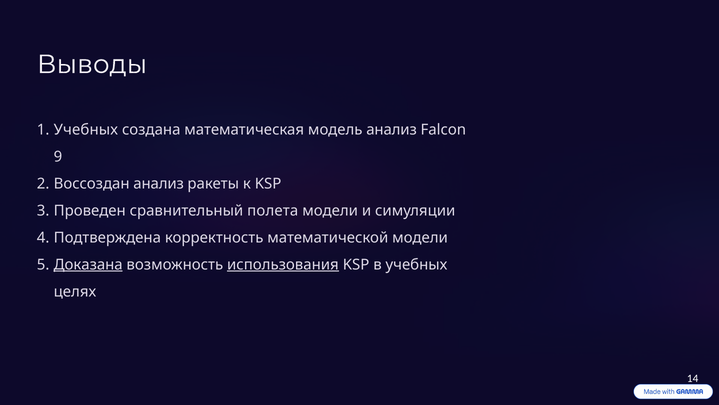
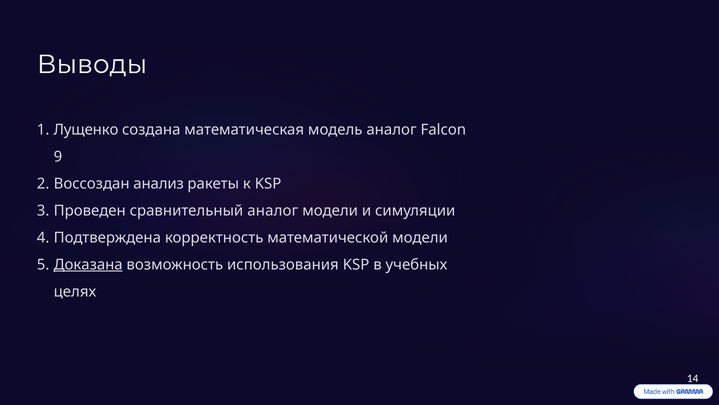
Учебных at (86, 130): Учебных -> Лущенко
модель анализ: анализ -> аналог
сравнительный полета: полета -> аналог
использования underline: present -> none
